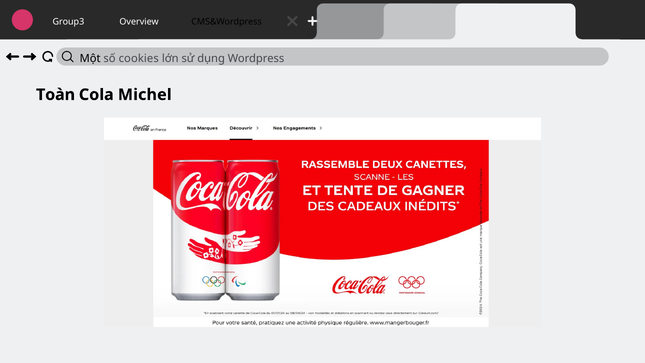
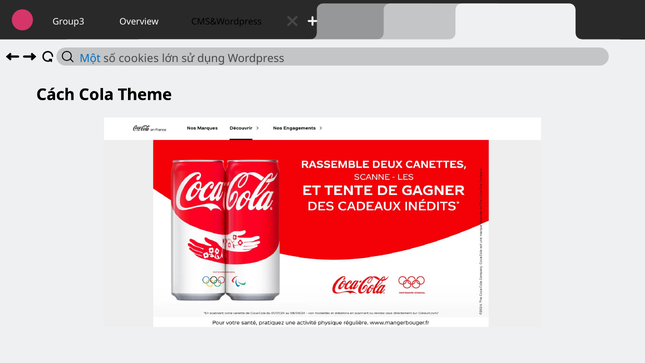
Một colour: black -> blue
Toàn: Toàn -> Cách
Michel: Michel -> Theme
